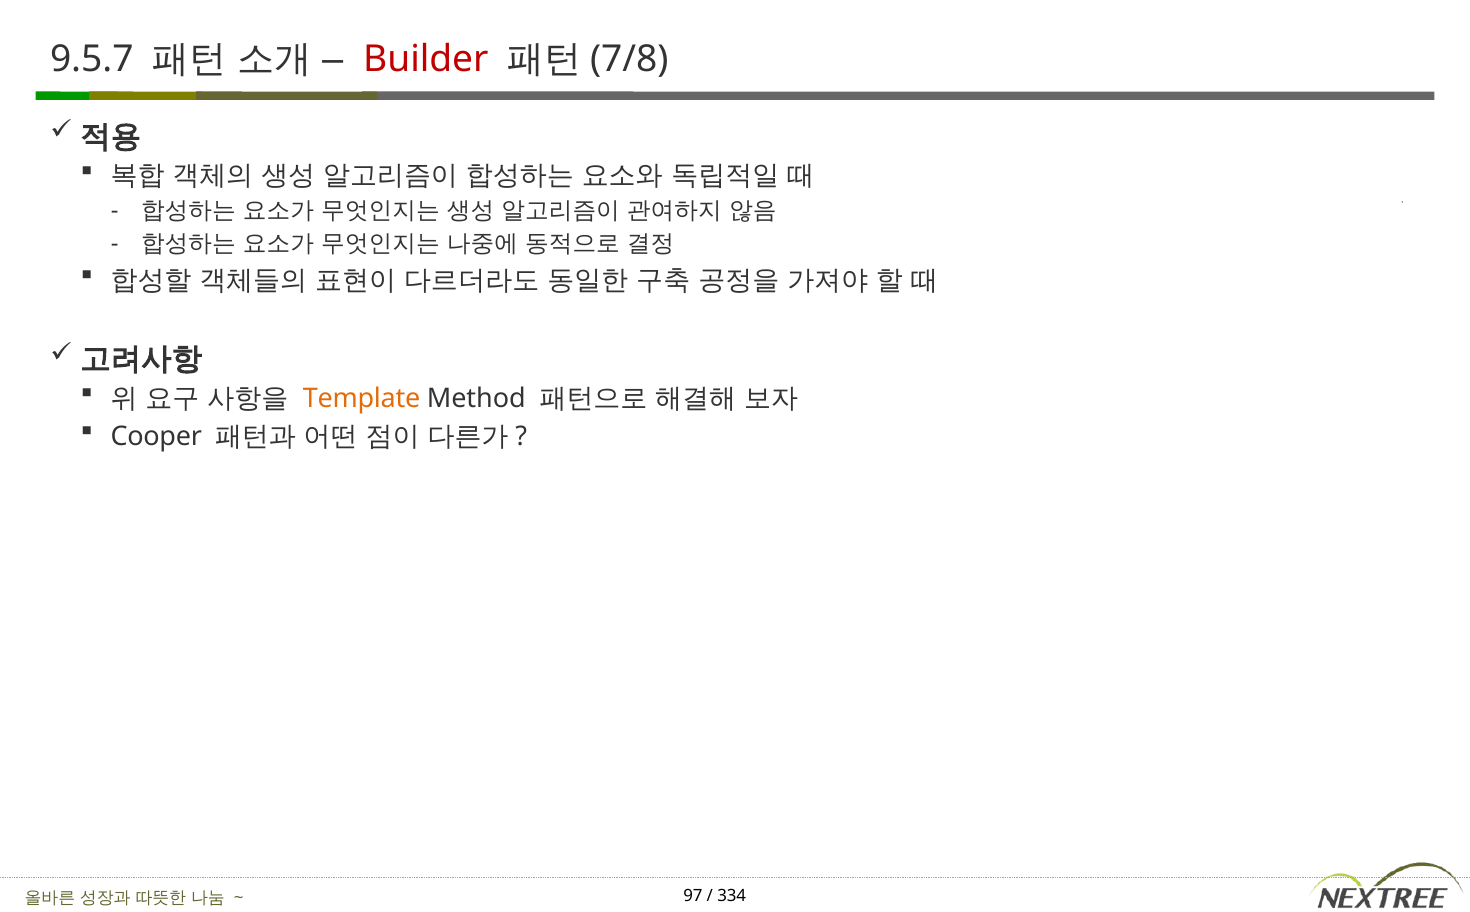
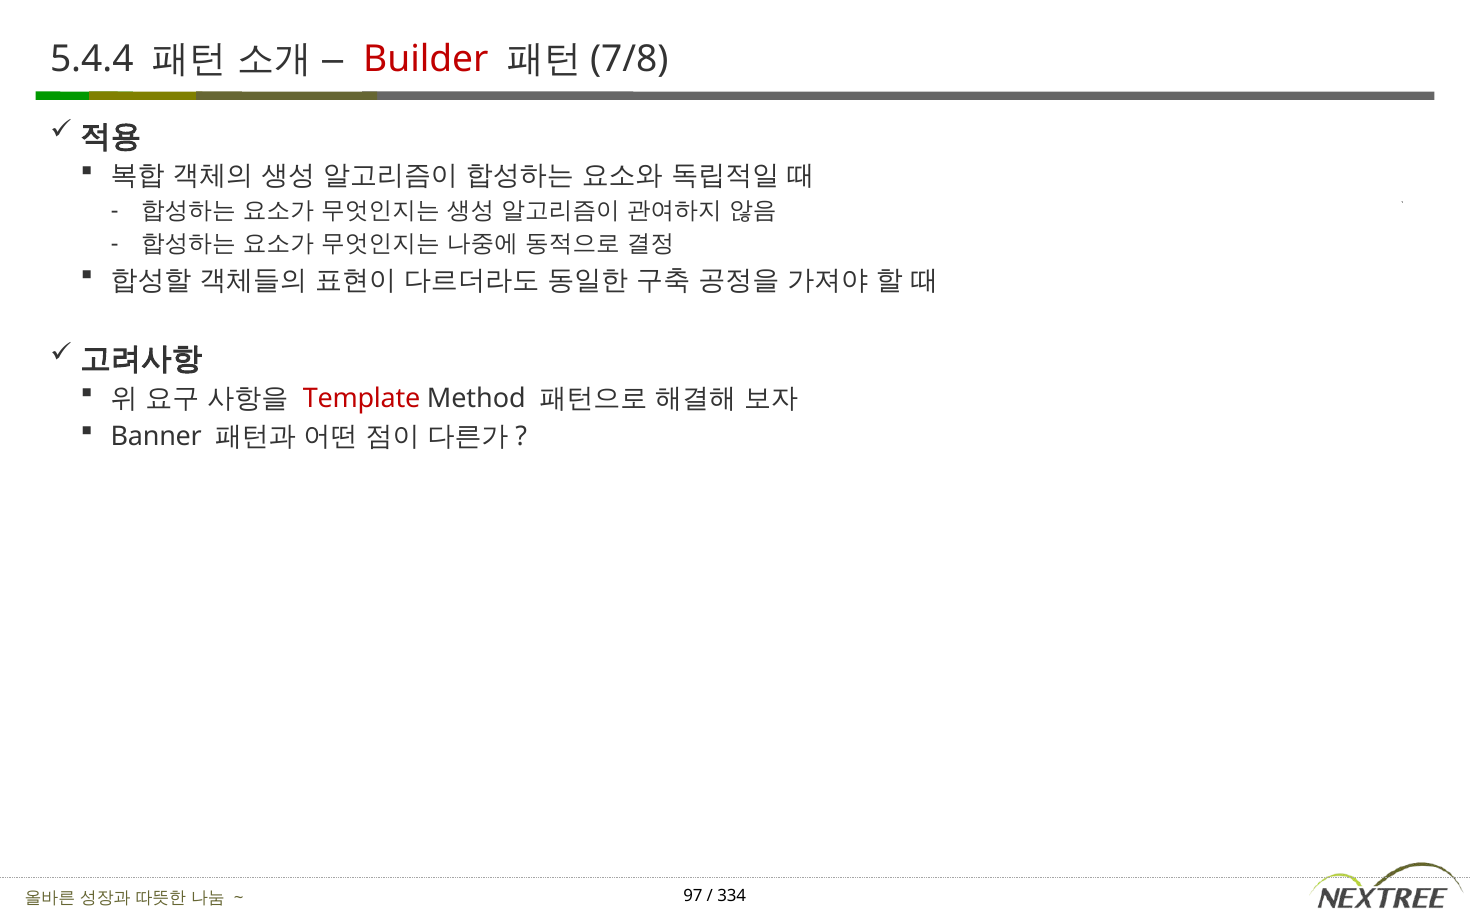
9.5.7: 9.5.7 -> 5.4.4
Template colour: orange -> red
Cooper: Cooper -> Banner
